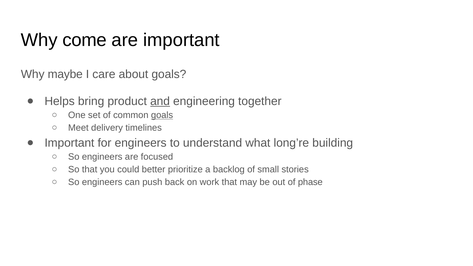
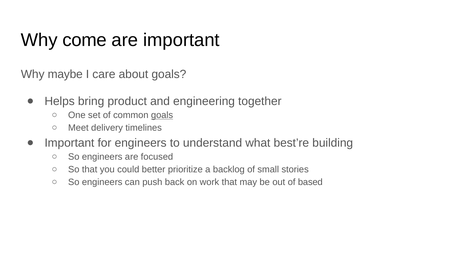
and underline: present -> none
long’re: long’re -> best’re
phase: phase -> based
